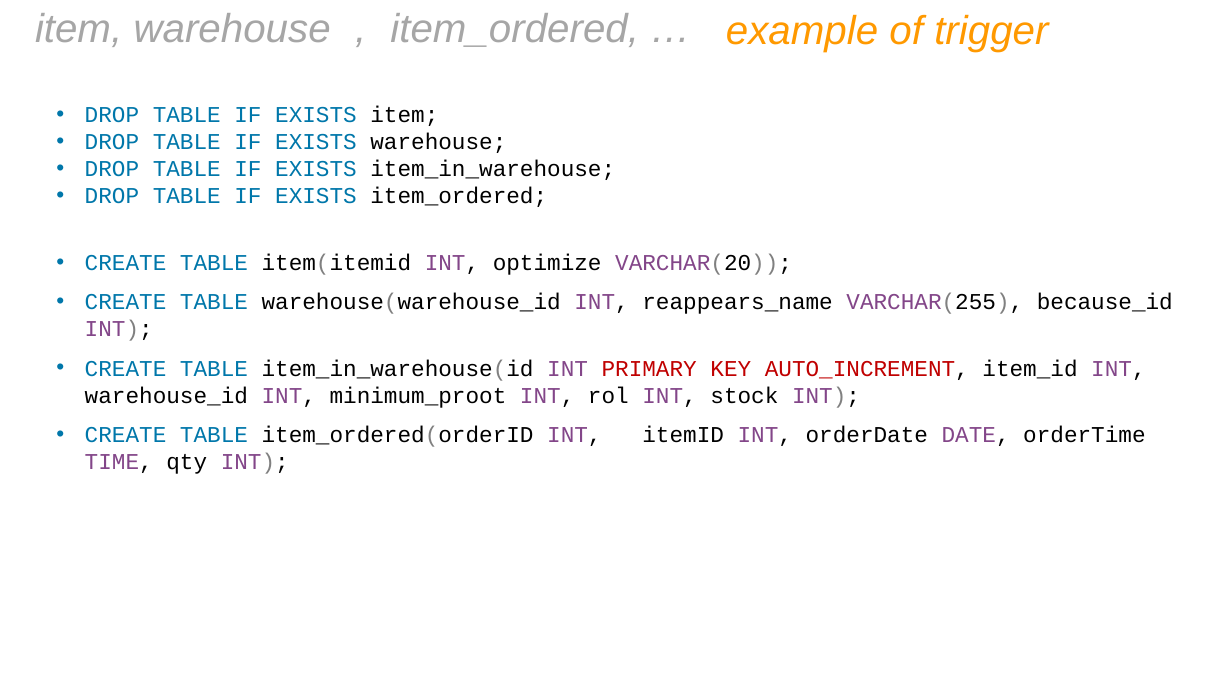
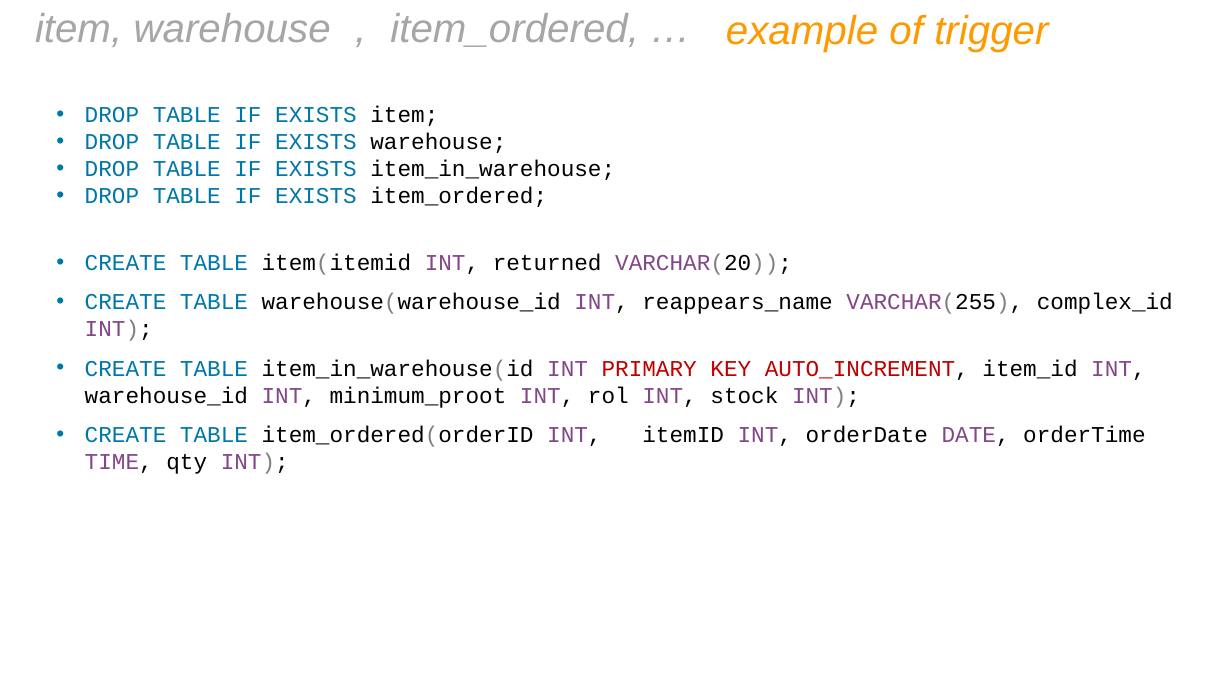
optimize: optimize -> returned
because_id: because_id -> complex_id
